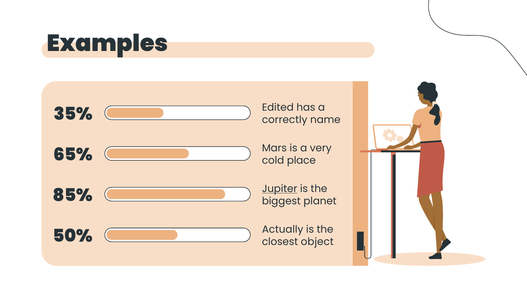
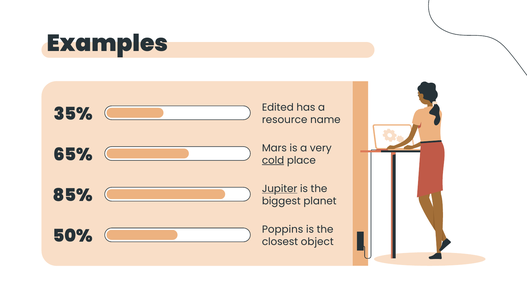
correctly: correctly -> resource
cold underline: none -> present
Actually: Actually -> Poppins
